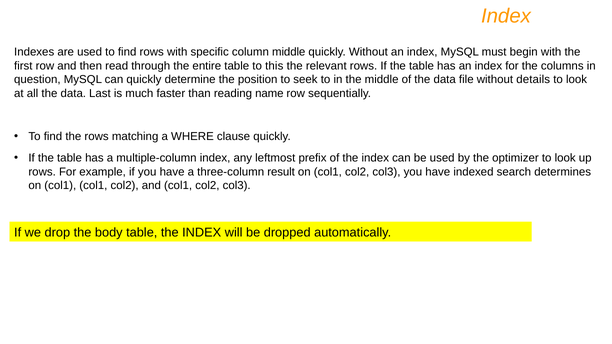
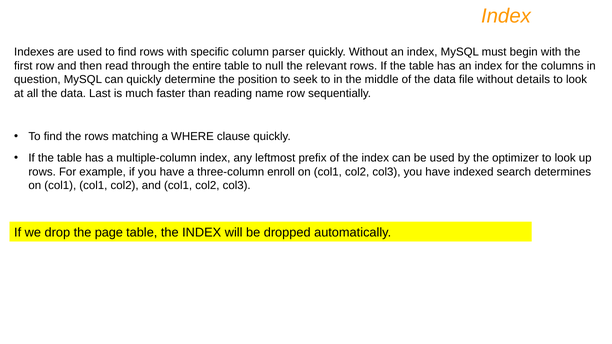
column middle: middle -> parser
this: this -> null
result: result -> enroll
body: body -> page
